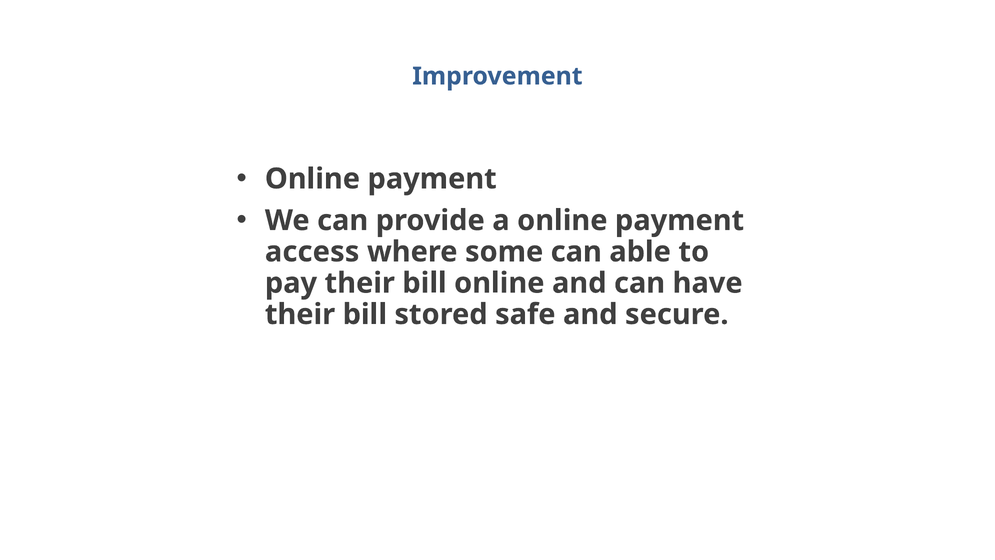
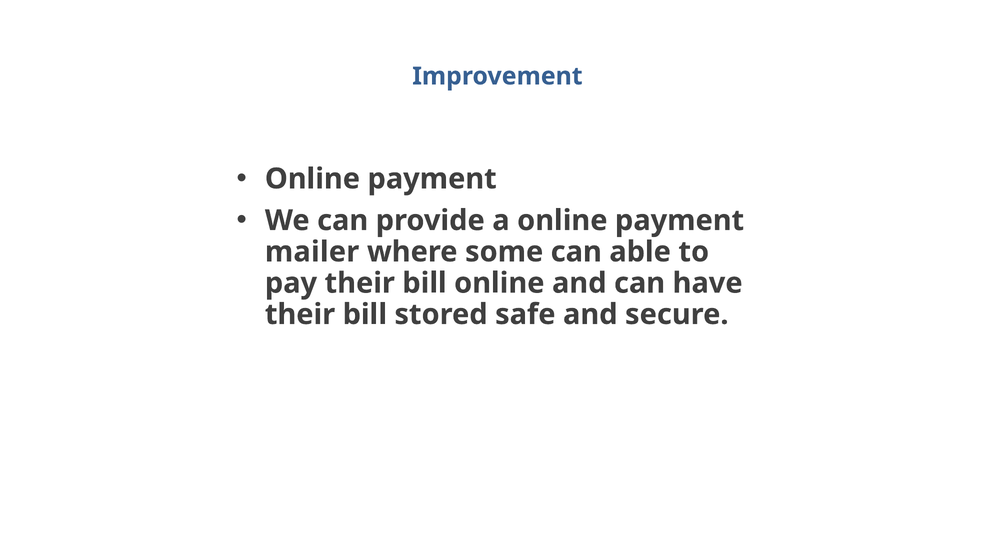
access: access -> mailer
